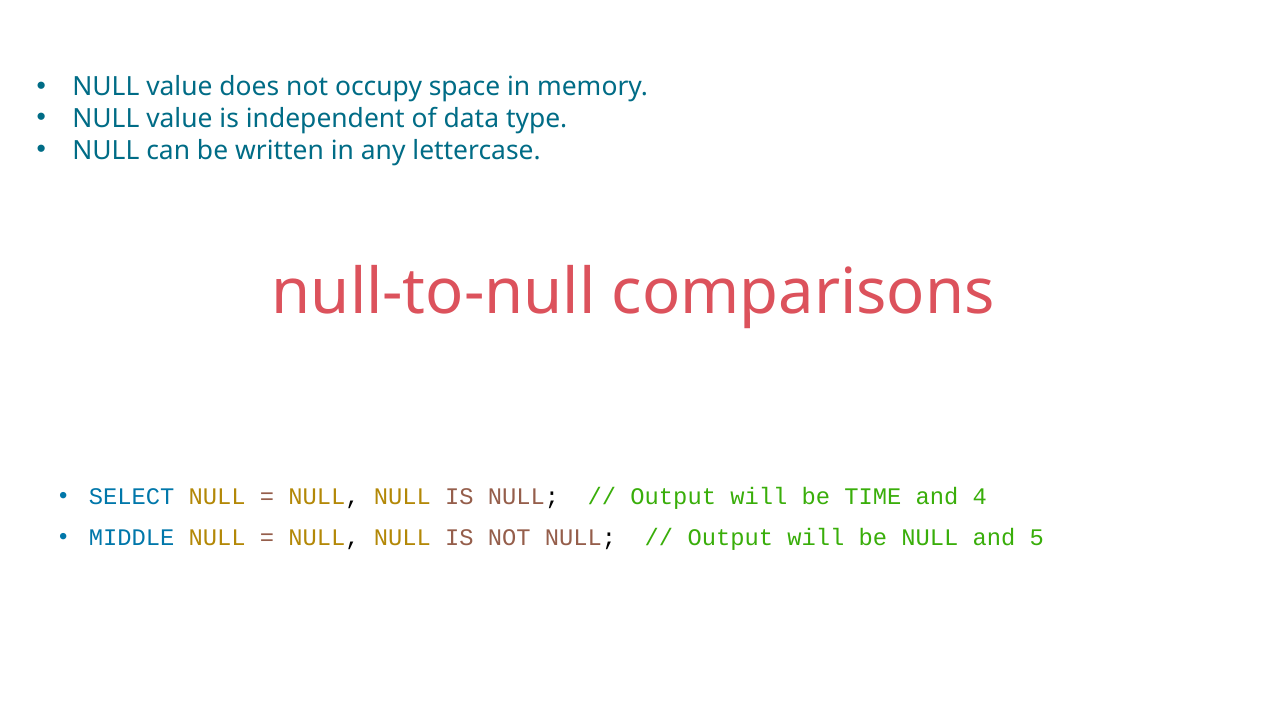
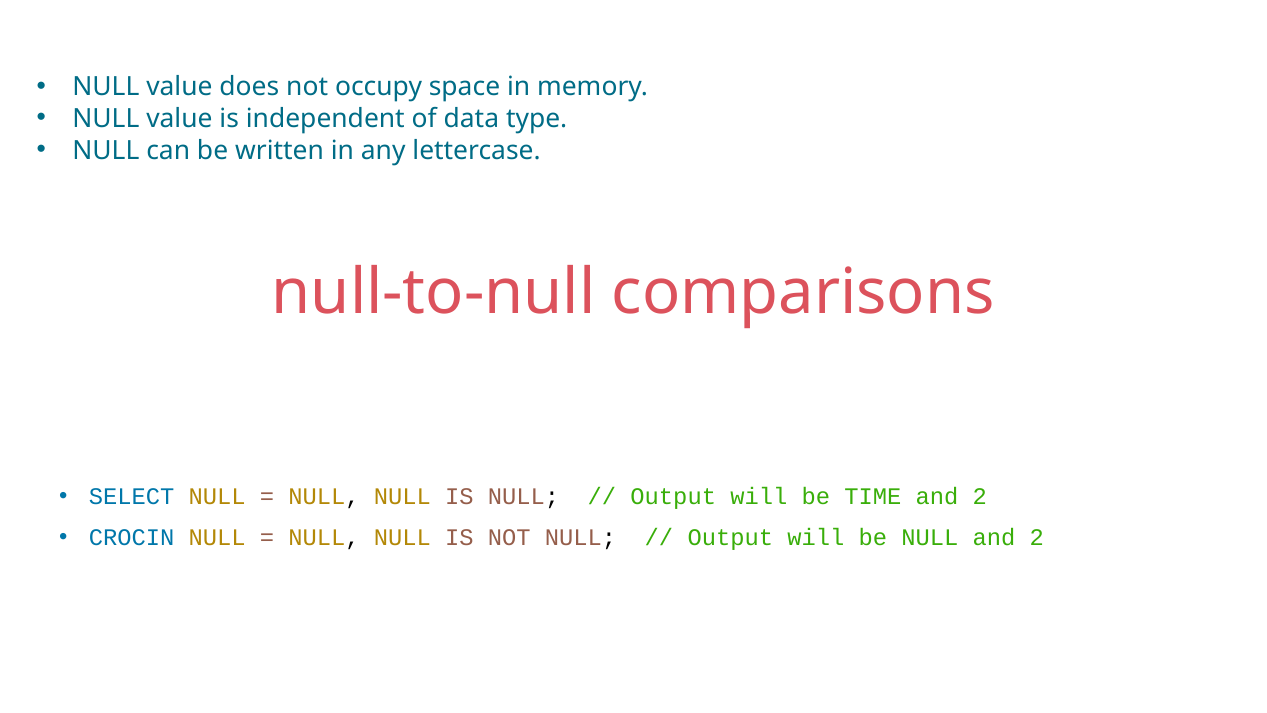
4 at (980, 497): 4 -> 2
MIDDLE: MIDDLE -> CROCIN
NULL and 5: 5 -> 2
